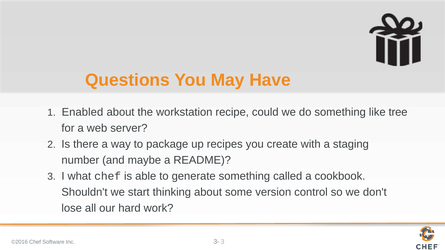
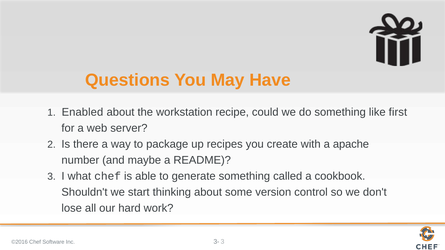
tree: tree -> first
staging: staging -> apache
